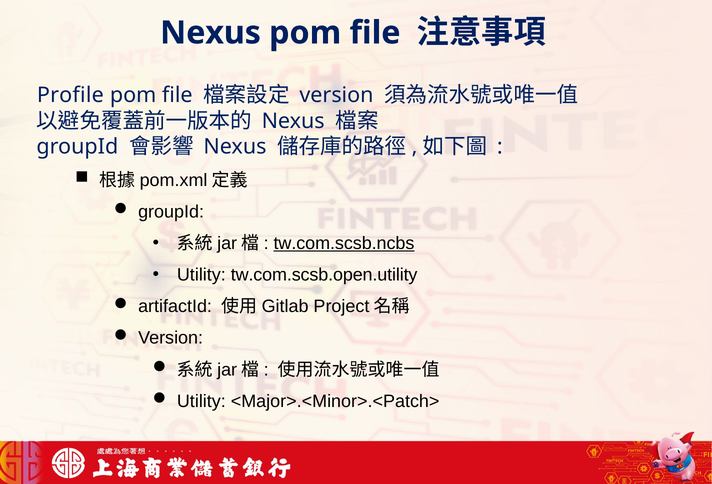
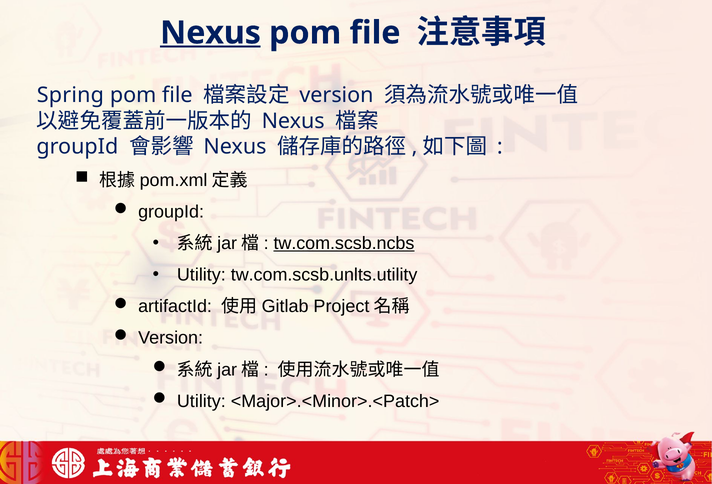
Nexus at (210, 33) underline: none -> present
Profile: Profile -> Spring
tw.com.scsb.open.utility: tw.com.scsb.open.utility -> tw.com.scsb.unlts.utility
